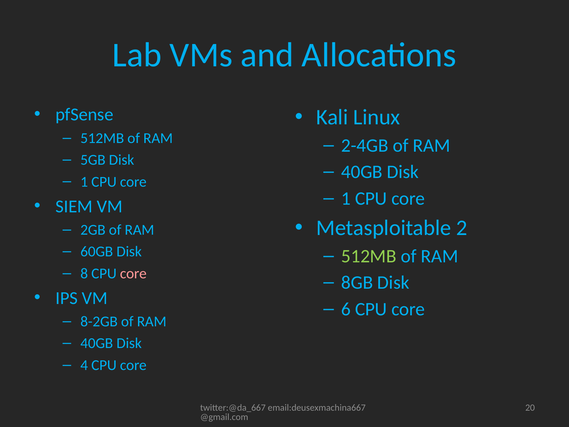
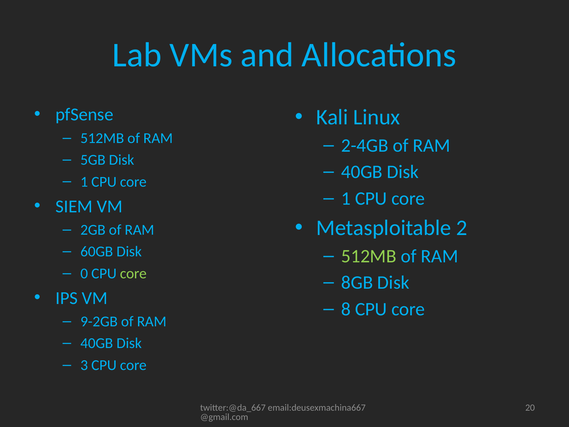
8: 8 -> 0
core at (133, 273) colour: pink -> light green
6: 6 -> 8
8-2GB: 8-2GB -> 9-2GB
4: 4 -> 3
